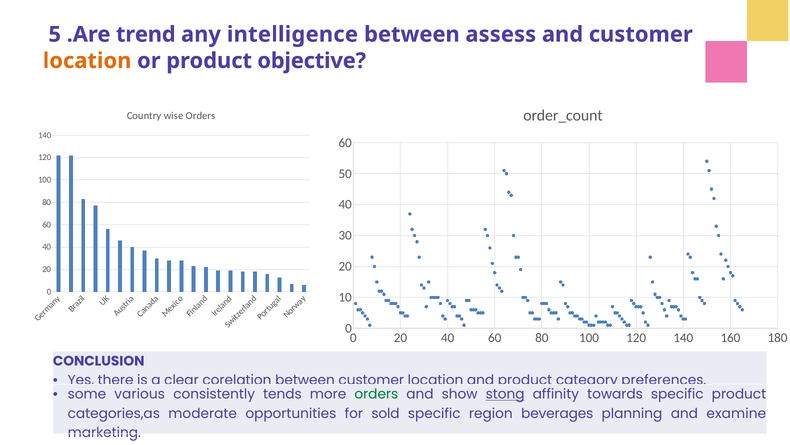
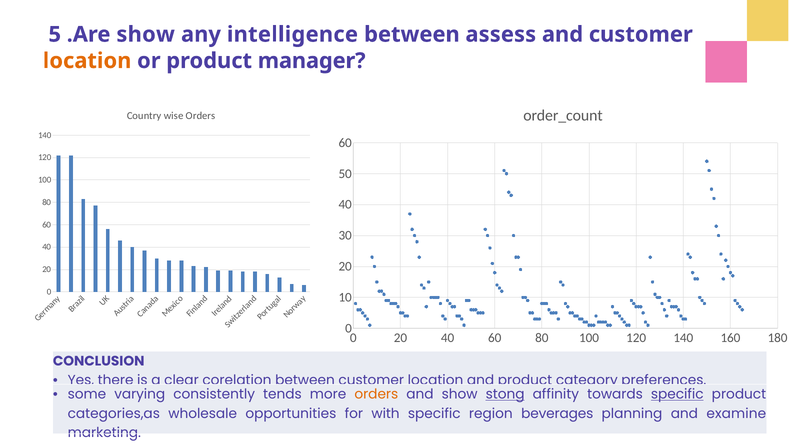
.Are trend: trend -> show
objective: objective -> manager
various: various -> varying
orders at (376, 394) colour: green -> orange
specific at (677, 394) underline: none -> present
moderate: moderate -> wholesale
sold: sold -> with
